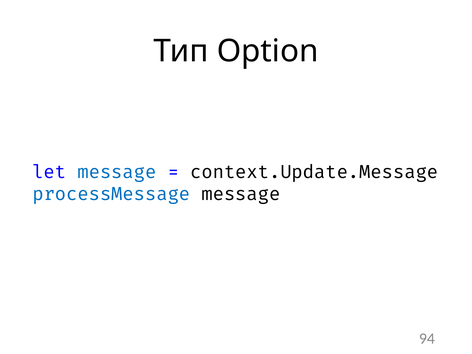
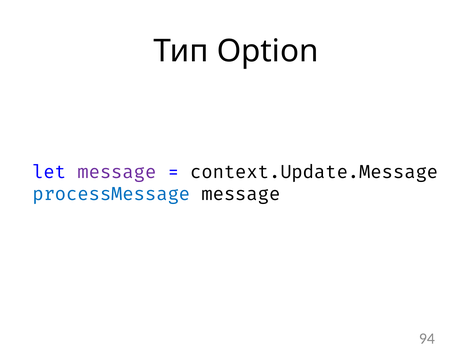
message at (117, 172) colour: blue -> purple
